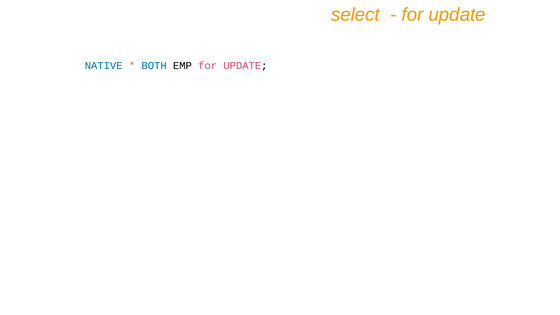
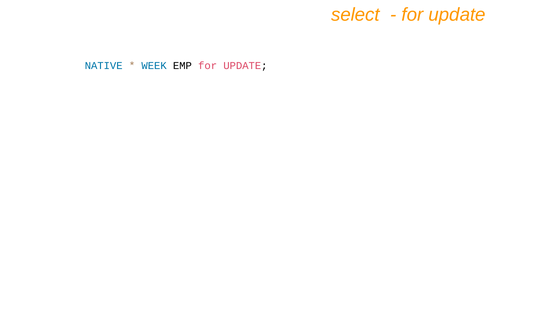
BOTH: BOTH -> WEEK
